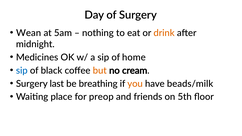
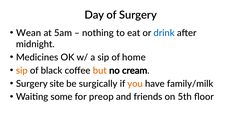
drink colour: orange -> blue
sip at (22, 71) colour: blue -> orange
last: last -> site
breathing: breathing -> surgically
beads/milk: beads/milk -> family/milk
place: place -> some
